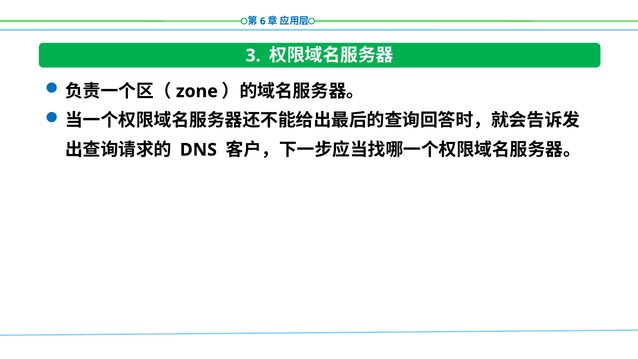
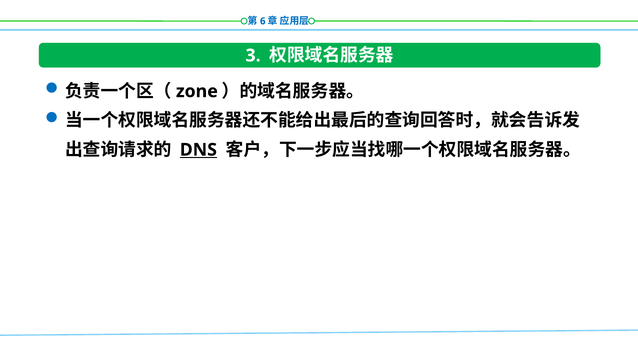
DNS underline: none -> present
